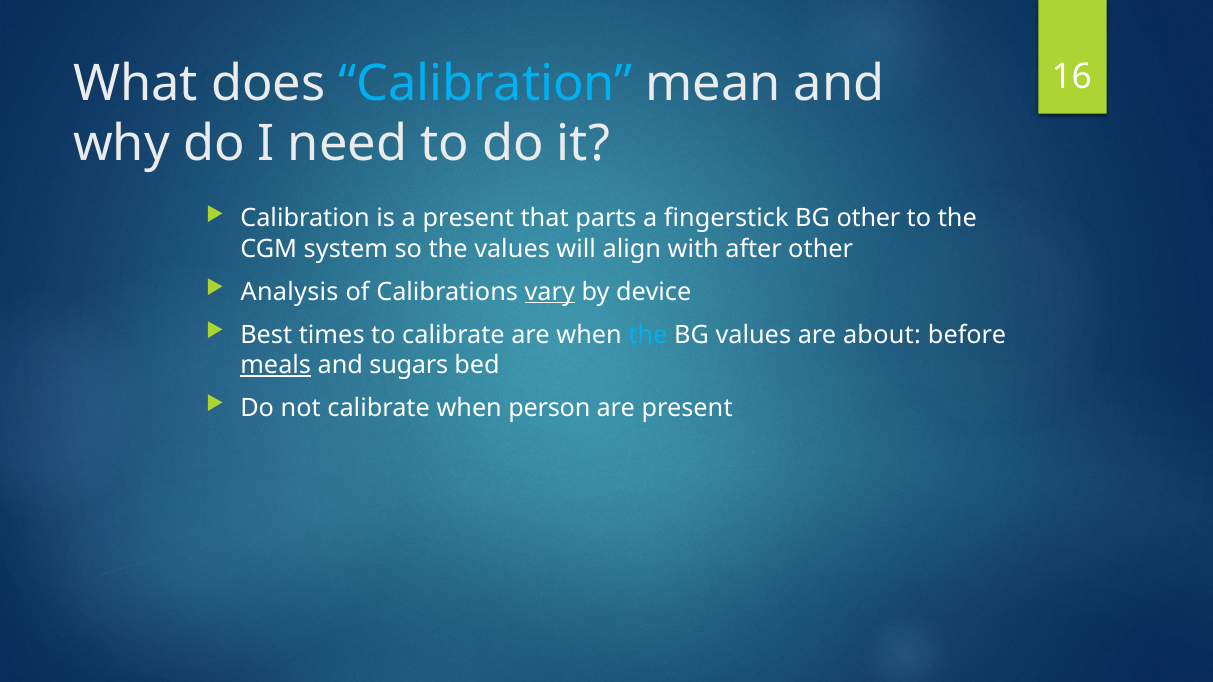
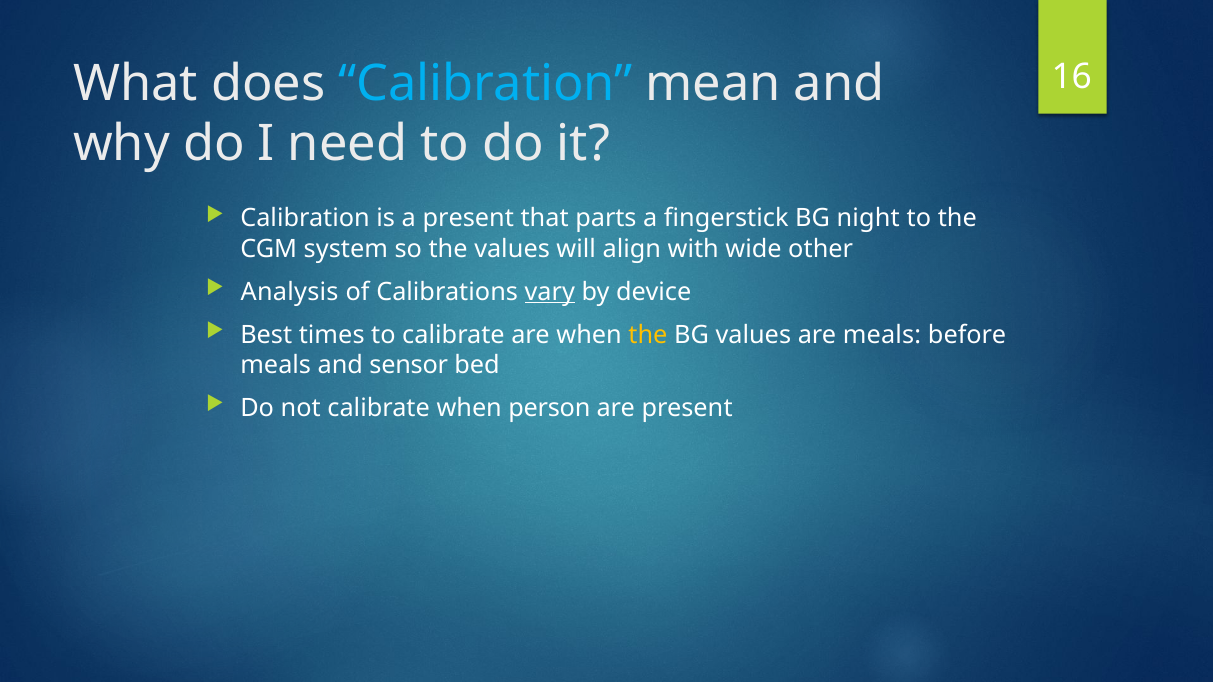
BG other: other -> night
after: after -> wide
the at (648, 335) colour: light blue -> yellow
are about: about -> meals
meals at (276, 365) underline: present -> none
sugars: sugars -> sensor
